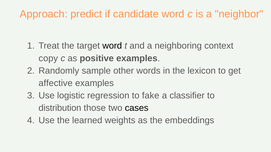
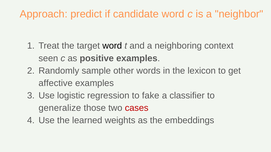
copy: copy -> seen
distribution: distribution -> generalize
cases colour: black -> red
